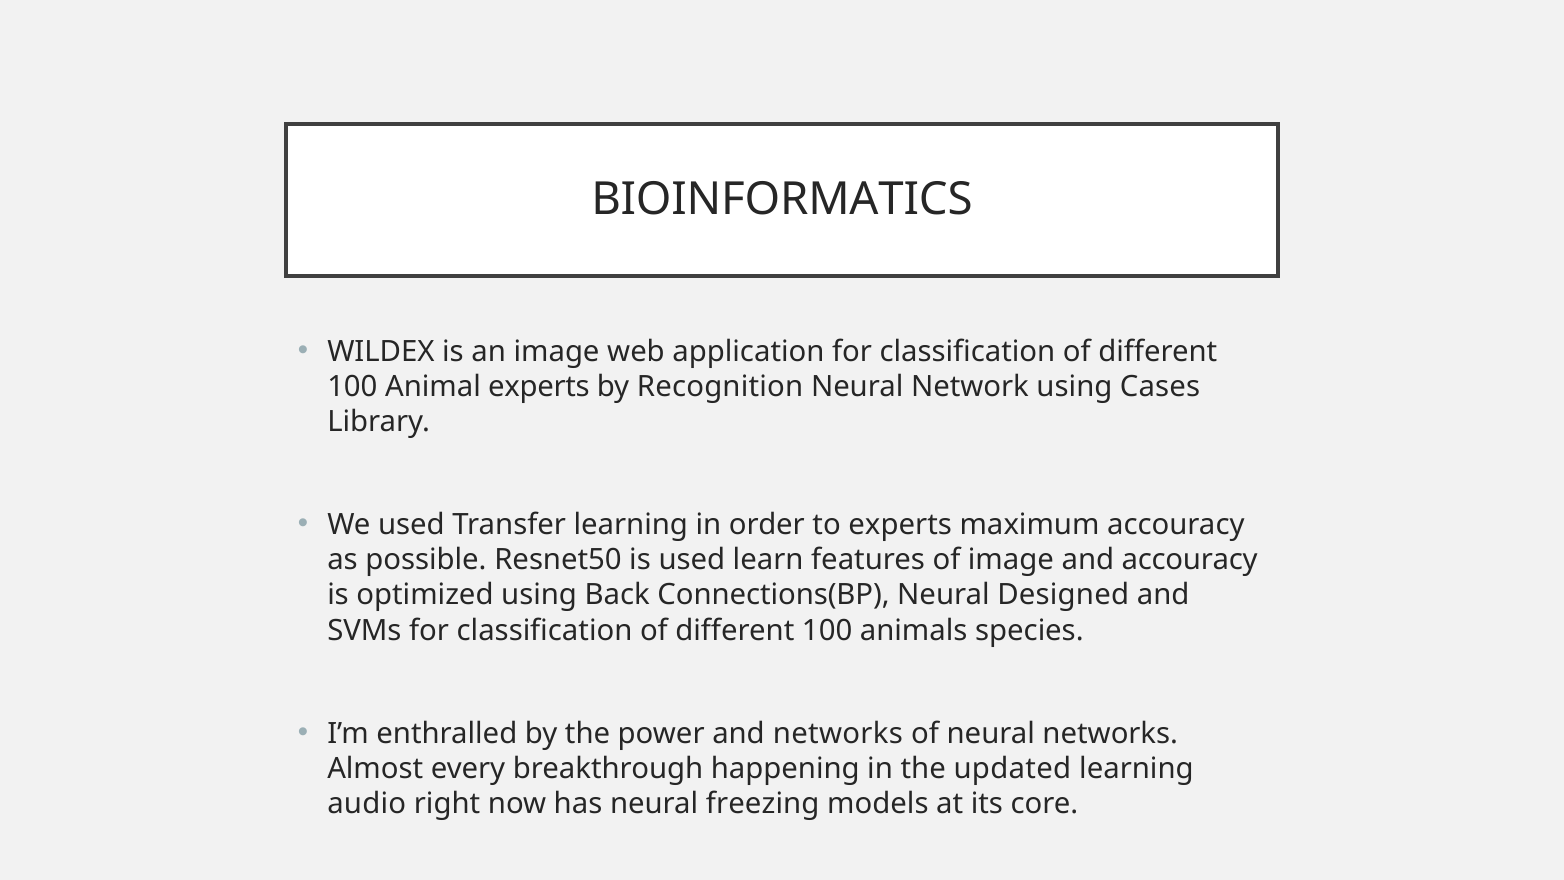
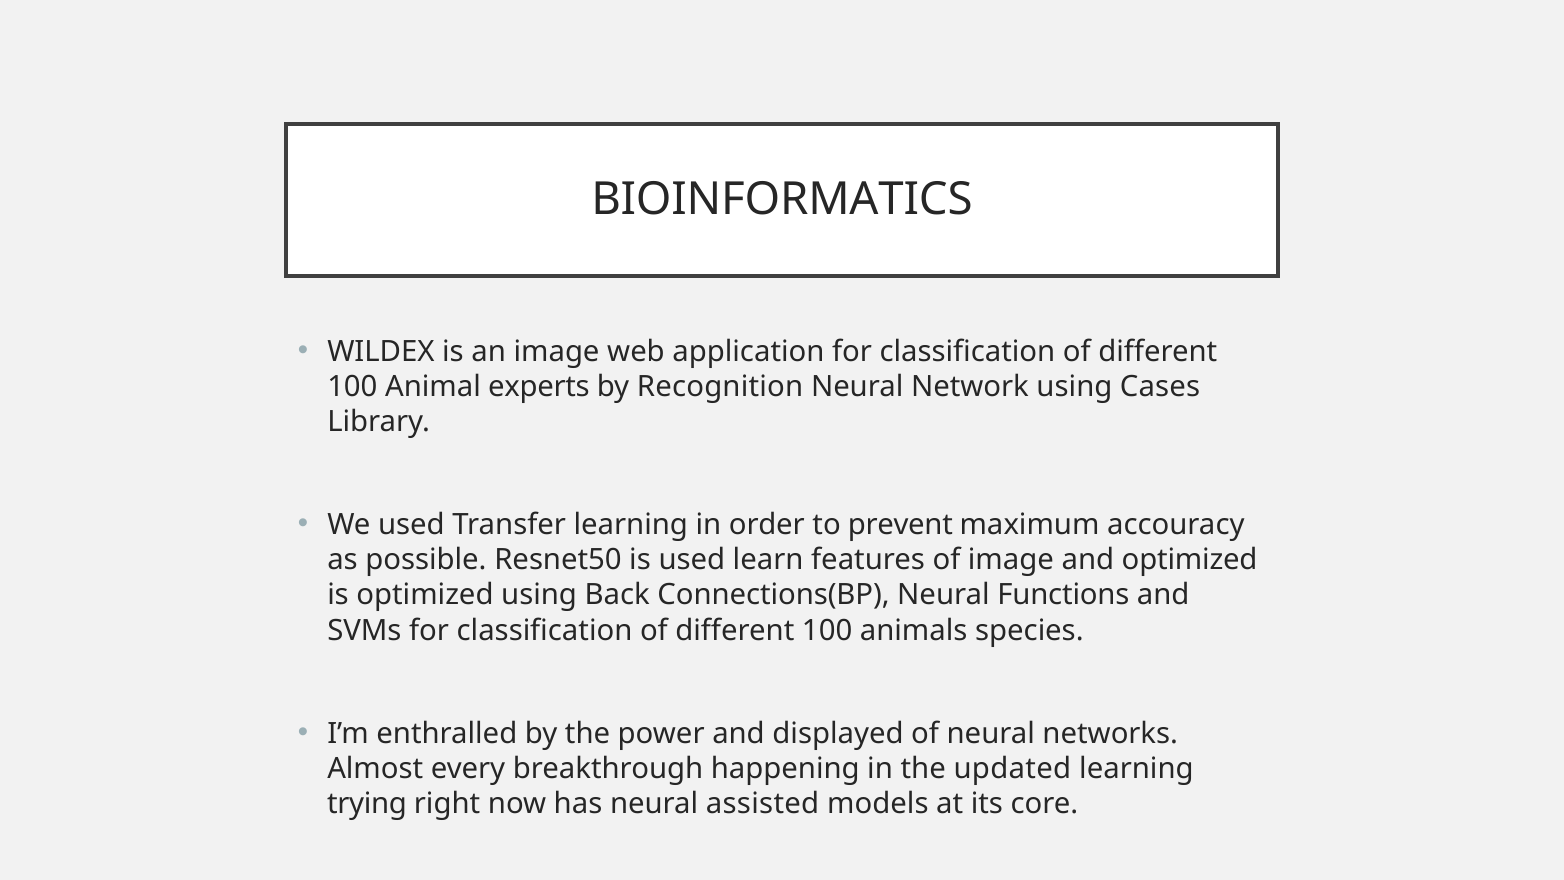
to experts: experts -> prevent
and accouracy: accouracy -> optimized
Designed: Designed -> Functions
and networks: networks -> displayed
audio: audio -> trying
freezing: freezing -> assisted
